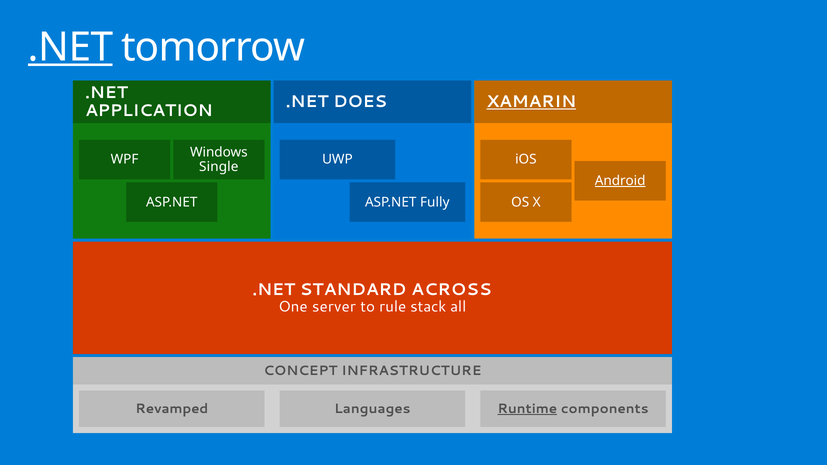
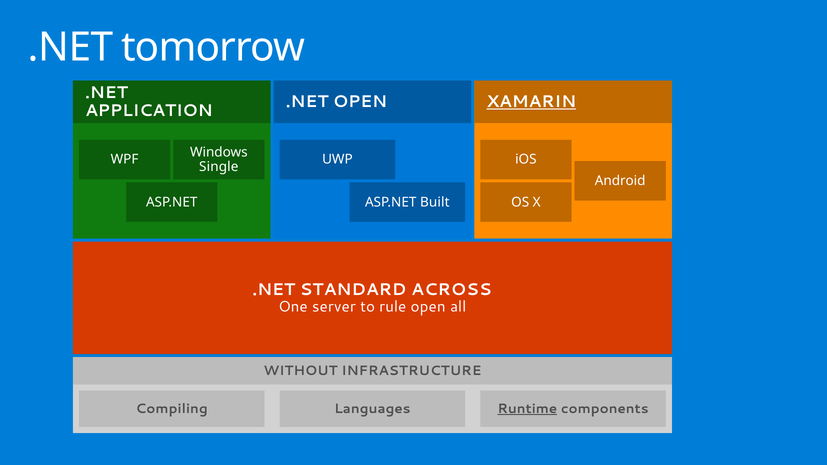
.NET at (70, 47) underline: present -> none
.NET DOES: DOES -> OPEN
Android underline: present -> none
Fully: Fully -> Built
rule stack: stack -> open
CONCEPT: CONCEPT -> WITHOUT
Revamped: Revamped -> Compiling
